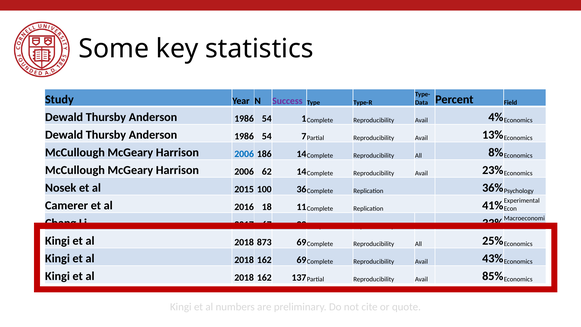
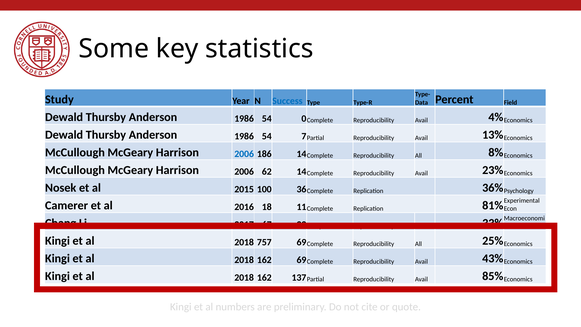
Success colour: purple -> blue
1: 1 -> 0
41%: 41% -> 81%
873: 873 -> 757
